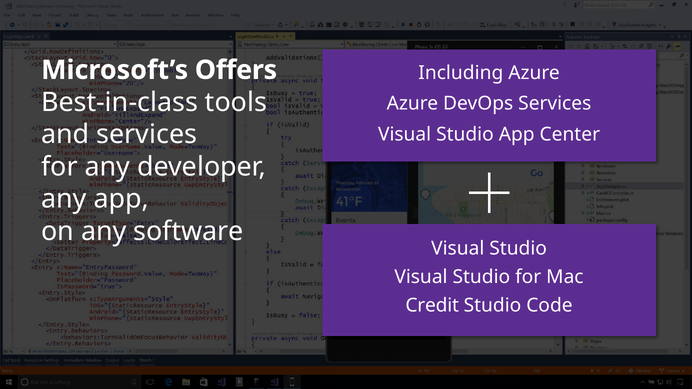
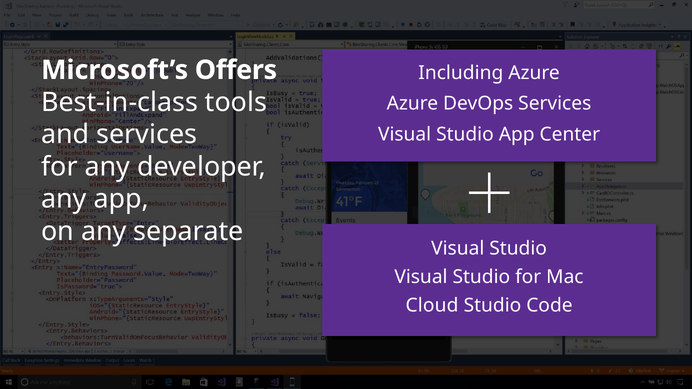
software: software -> separate
Credit: Credit -> Cloud
